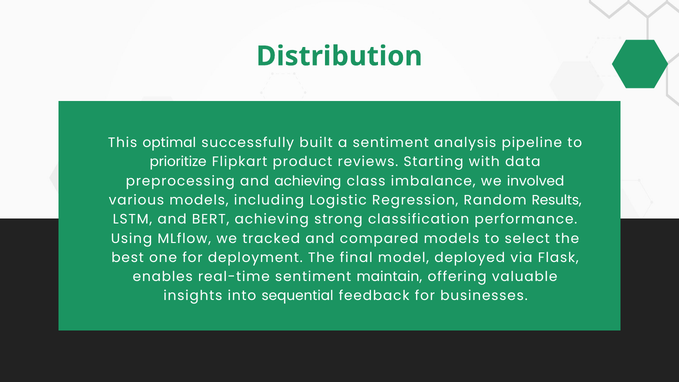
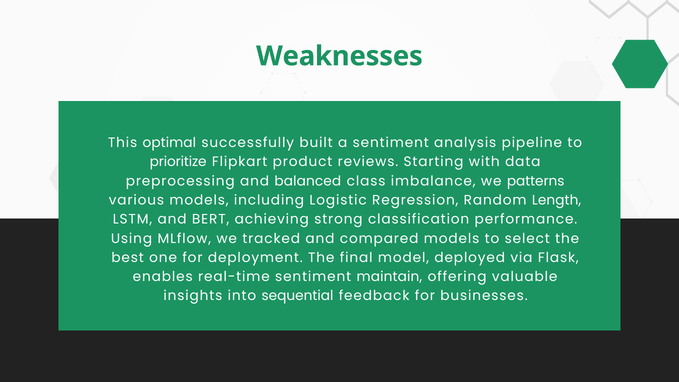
Distribution: Distribution -> Weaknesses
and achieving: achieving -> balanced
involved: involved -> patterns
Results: Results -> Length
